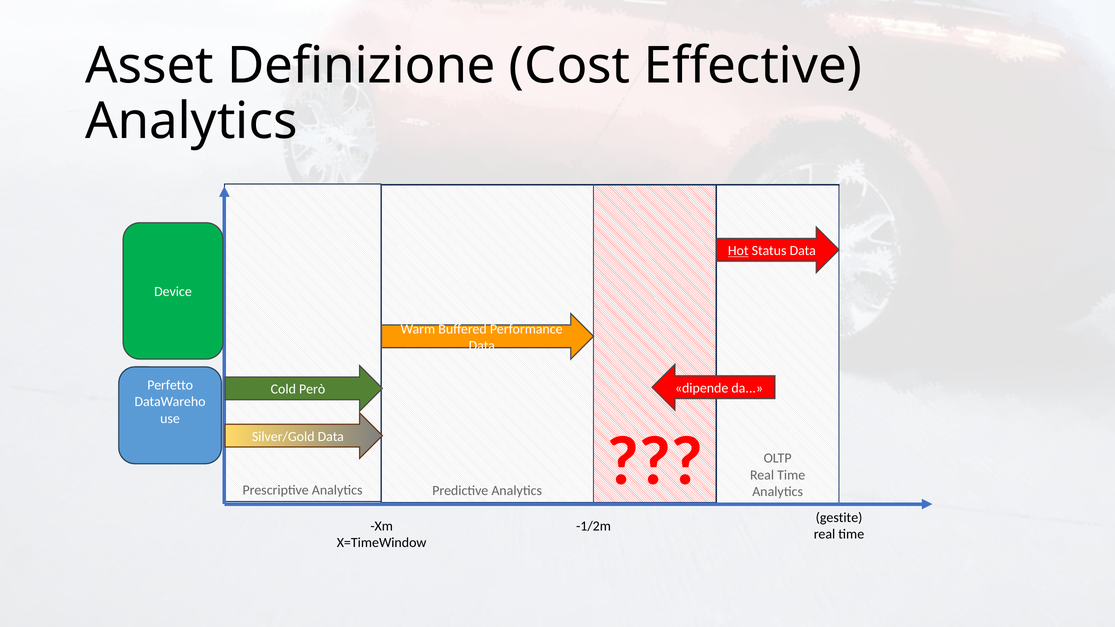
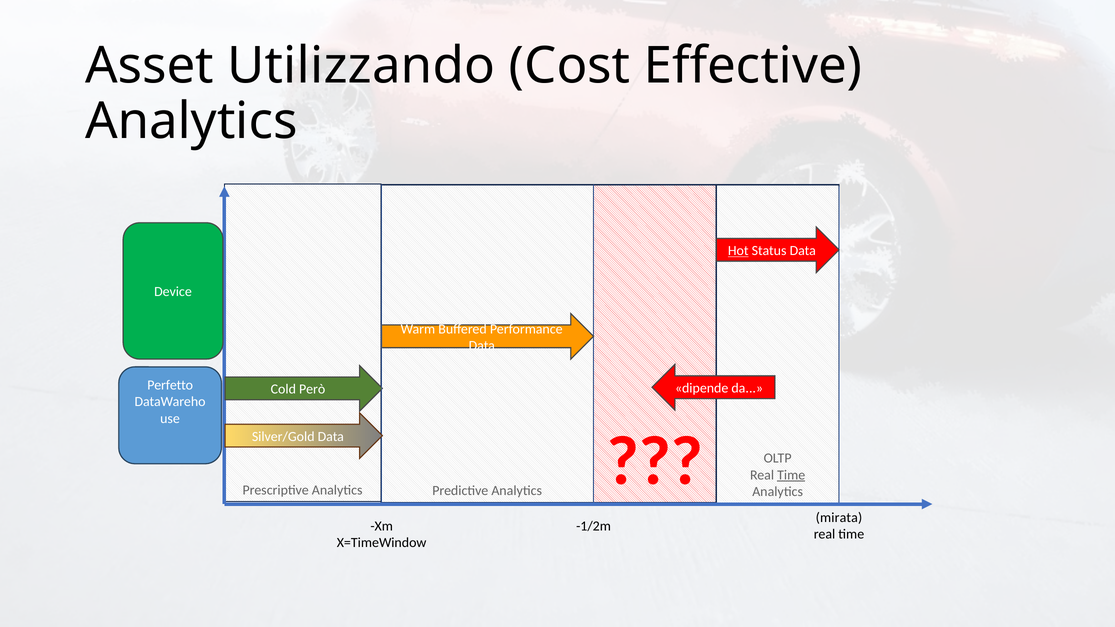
Definizione: Definizione -> Utilizzando
Time at (791, 475) underline: none -> present
gestite: gestite -> mirata
